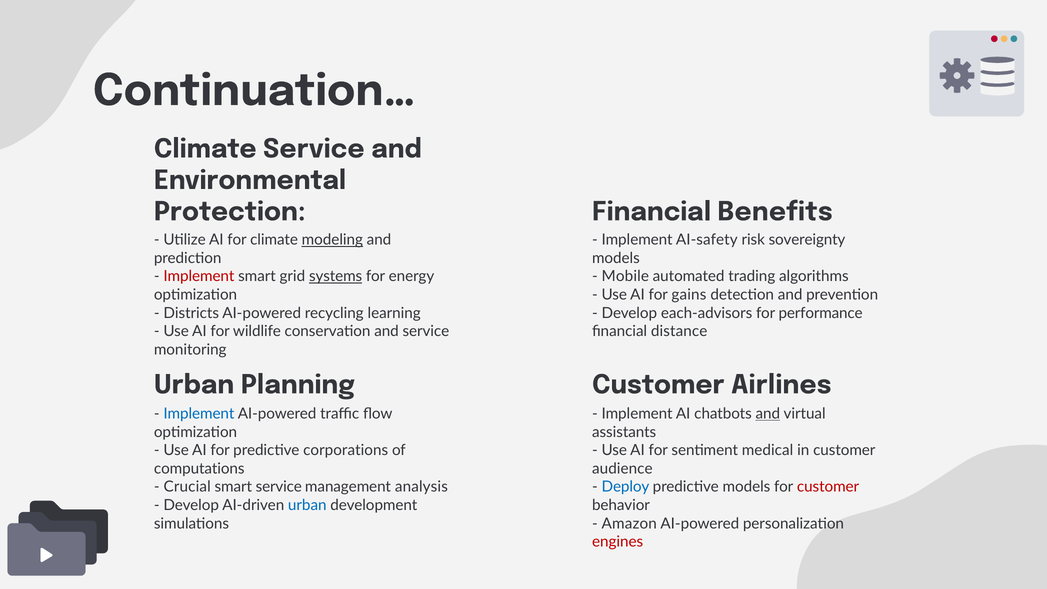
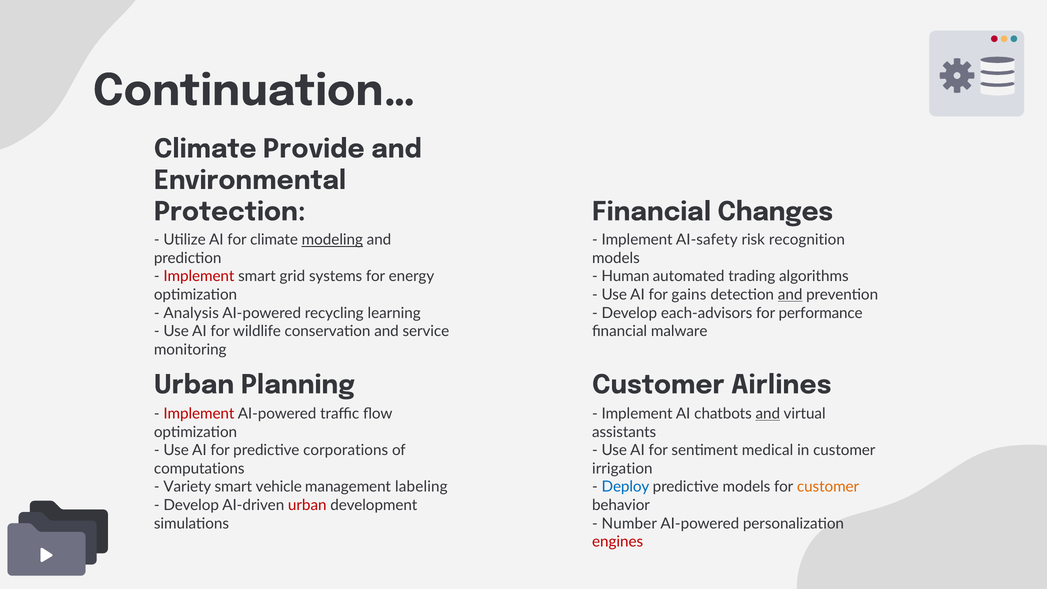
Climate Service: Service -> Provide
Benefits: Benefits -> Changes
sovereignty: sovereignty -> recognition
systems underline: present -> none
Mobile: Mobile -> Human
and at (790, 295) underline: none -> present
Districts: Districts -> Analysis
distance: distance -> malware
Implement at (199, 414) colour: blue -> red
audience: audience -> irrigation
Crucial: Crucial -> Variety
smart service: service -> vehicle
analysis: analysis -> labeling
customer at (828, 487) colour: red -> orange
urban at (307, 505) colour: blue -> red
Amazon: Amazon -> Number
